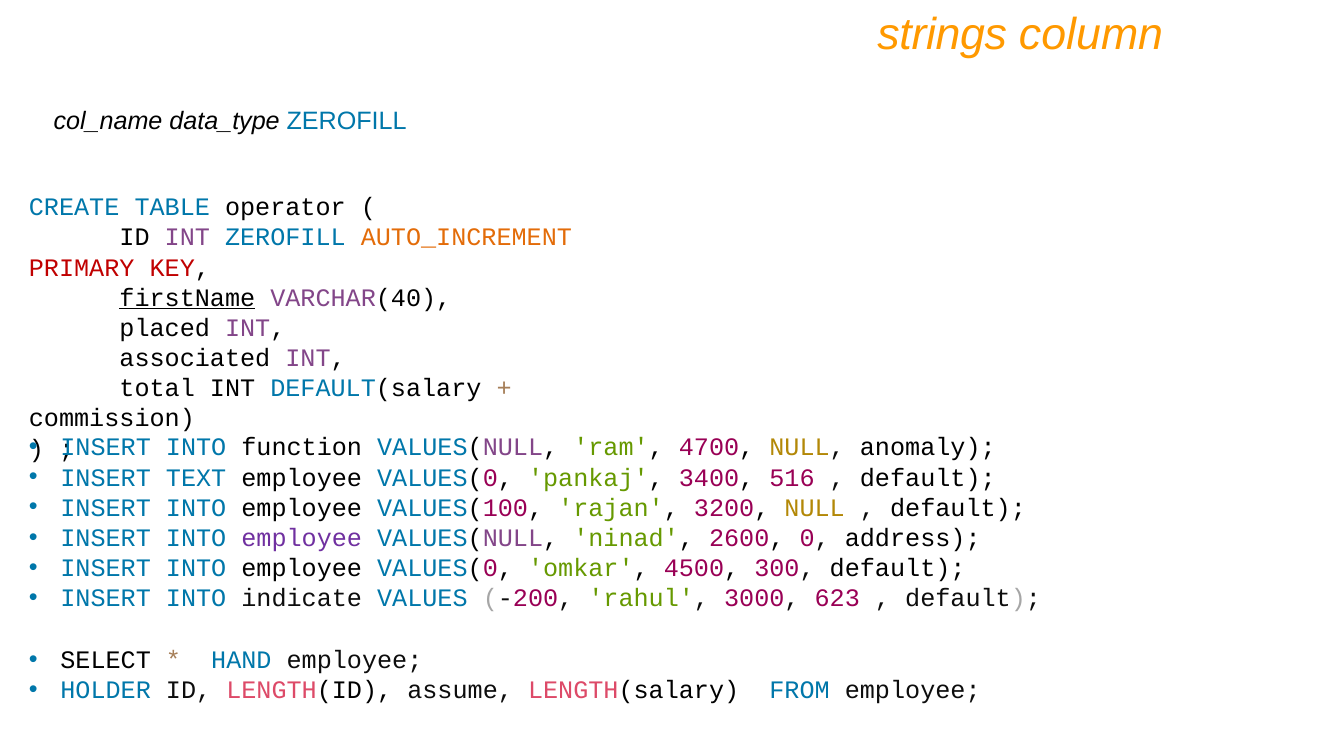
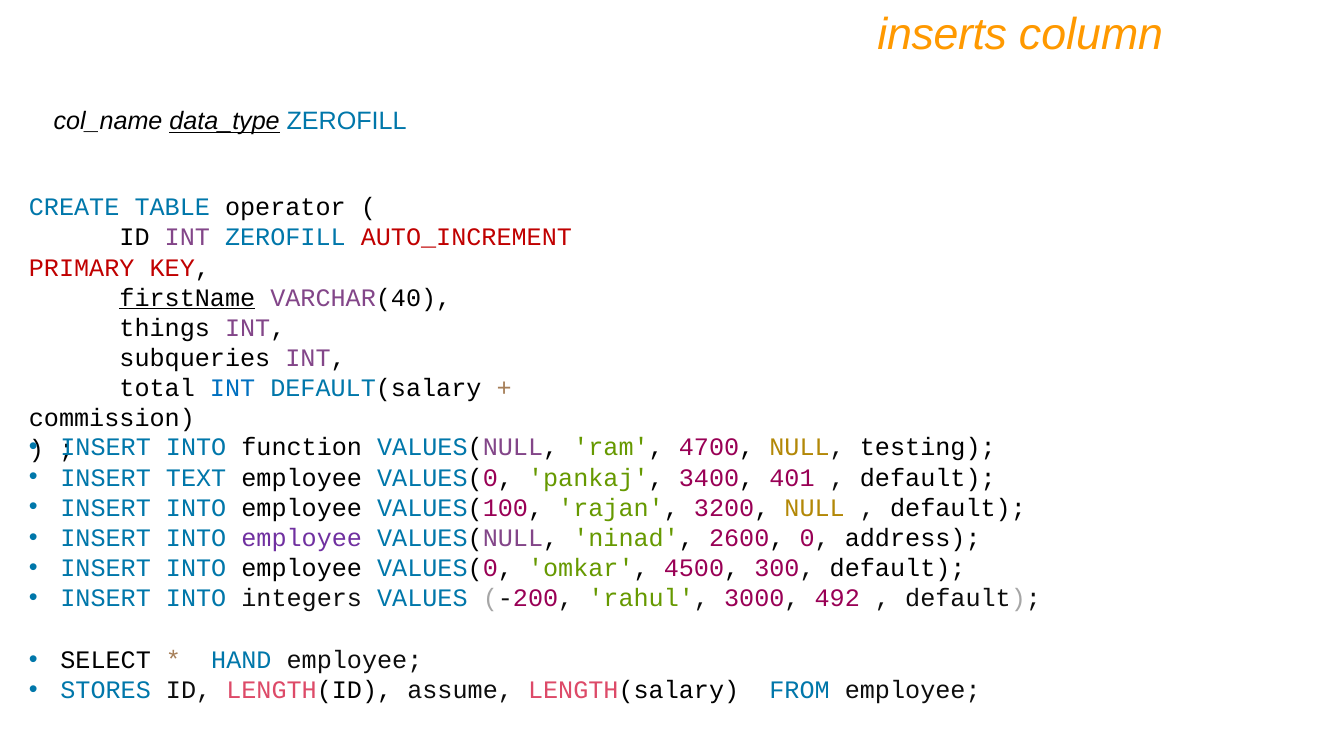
strings: strings -> inserts
data_type underline: none -> present
AUTO_INCREMENT colour: orange -> red
placed: placed -> things
associated: associated -> subqueries
INT at (233, 389) colour: black -> blue
anomaly: anomaly -> testing
516: 516 -> 401
indicate: indicate -> integers
623: 623 -> 492
HOLDER: HOLDER -> STORES
